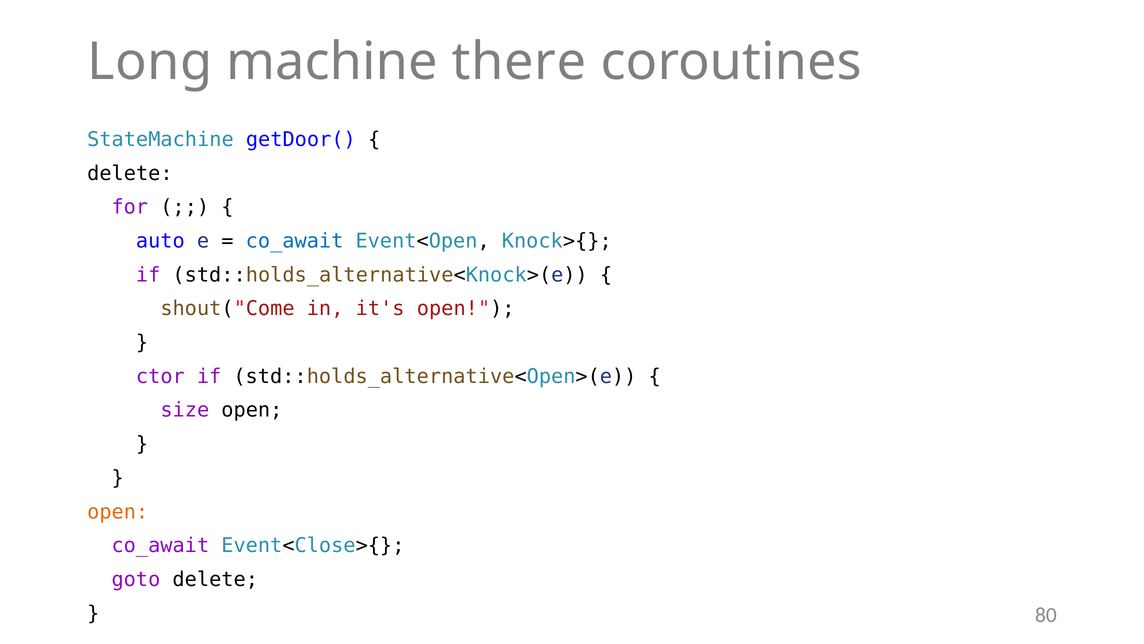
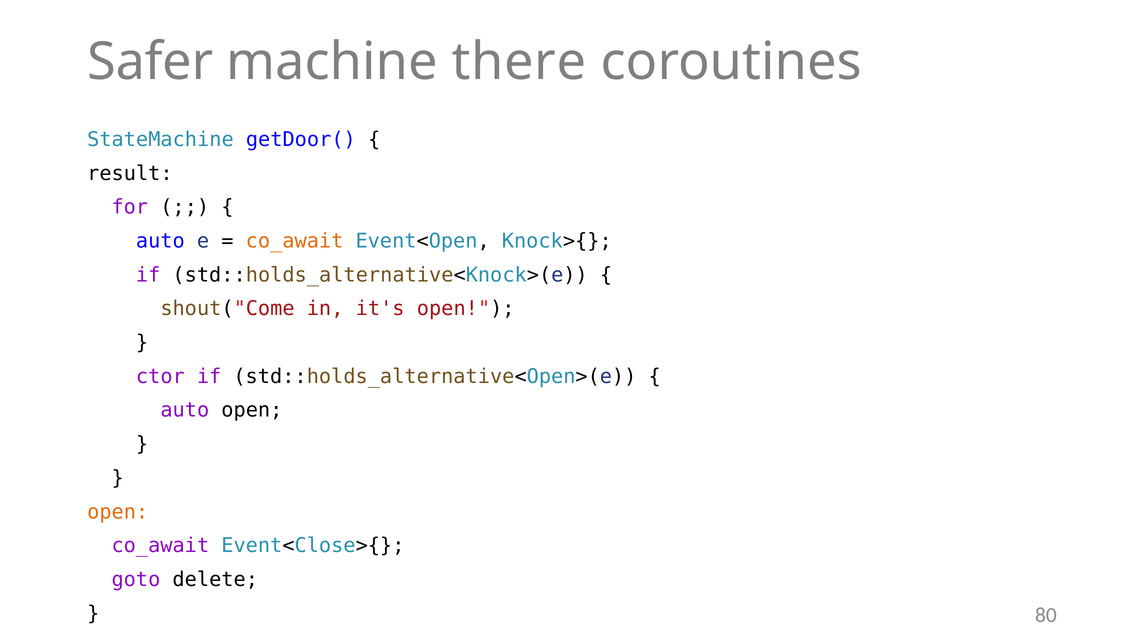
Long: Long -> Safer
delete at (130, 173): delete -> result
co_await at (295, 241) colour: blue -> orange
size at (185, 410): size -> auto
